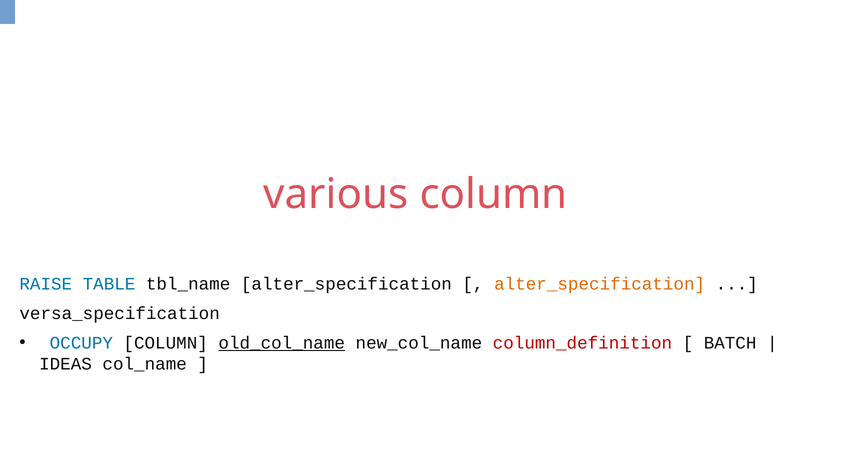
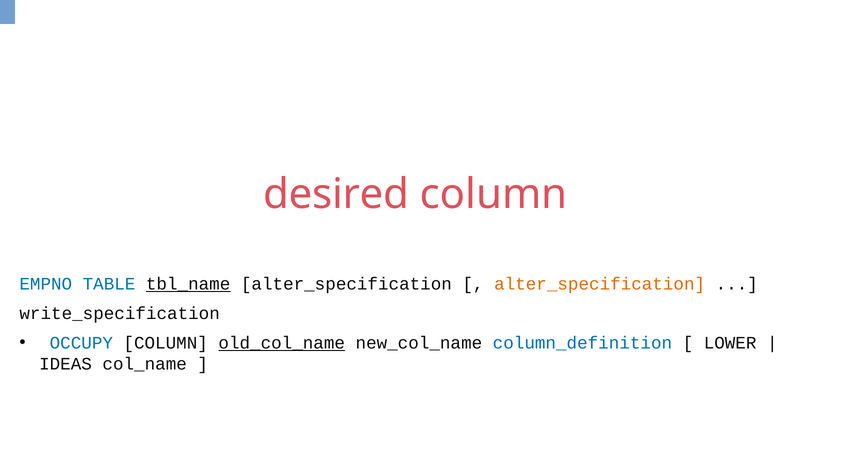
various: various -> desired
RAISE: RAISE -> EMPNO
tbl_name underline: none -> present
versa_specification: versa_specification -> write_specification
column_definition colour: red -> blue
BATCH: BATCH -> LOWER
